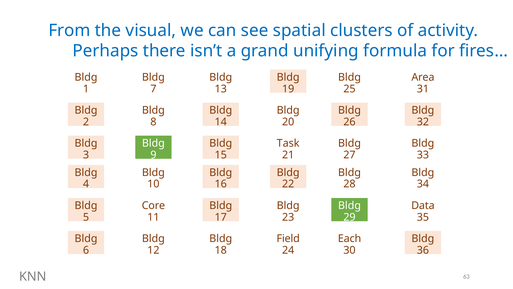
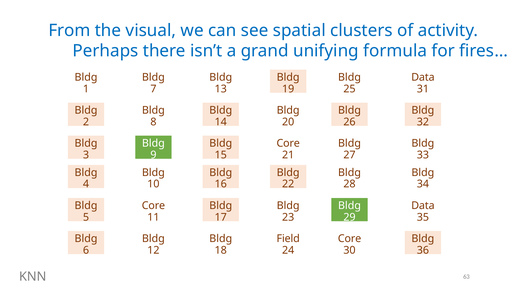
Area at (423, 77): Area -> Data
Task at (288, 143): Task -> Core
Each at (350, 238): Each -> Core
